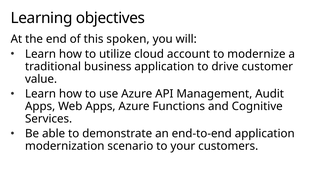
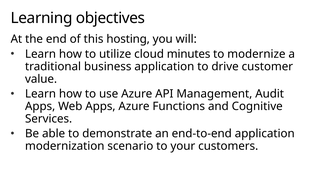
spoken: spoken -> hosting
account: account -> minutes
